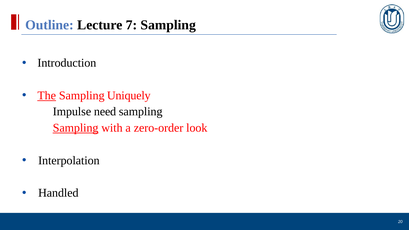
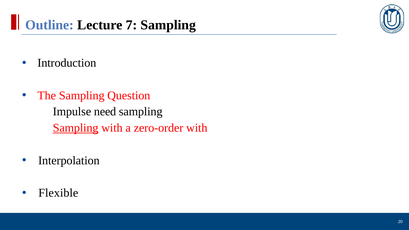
The underline: present -> none
Uniquely: Uniquely -> Question
zero-order look: look -> with
Handled: Handled -> Flexible
